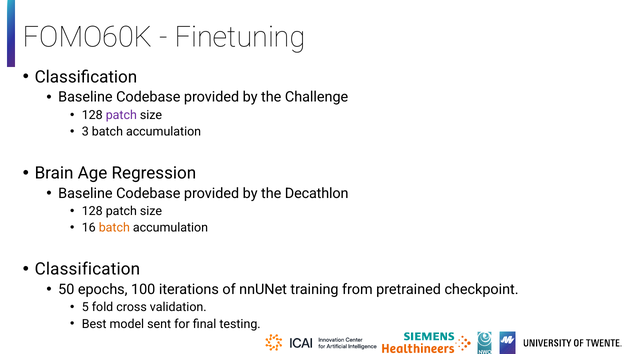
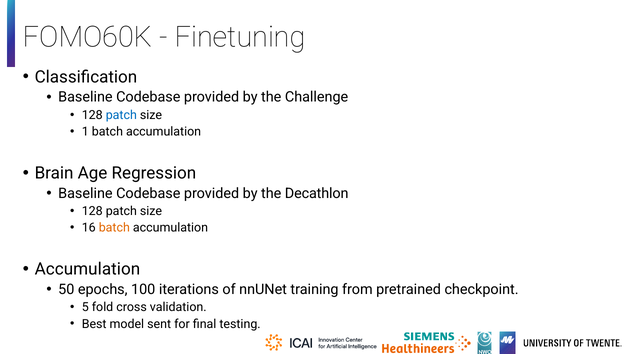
patch at (121, 115) colour: purple -> blue
3: 3 -> 1
Classification at (87, 269): Classification -> Accumulation
